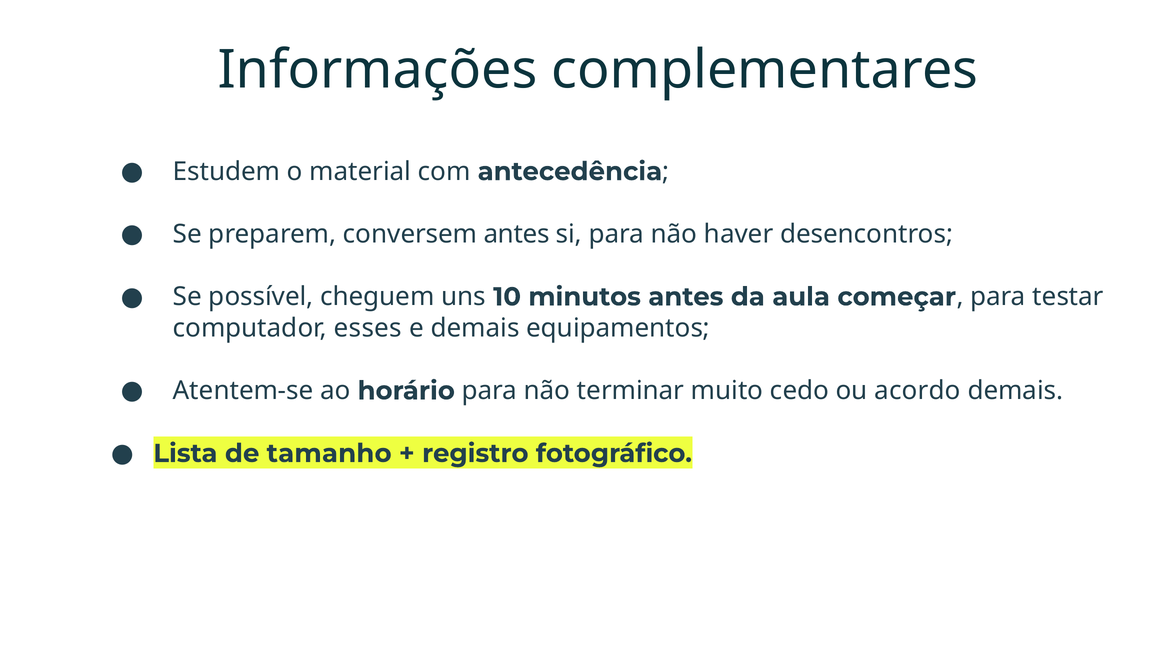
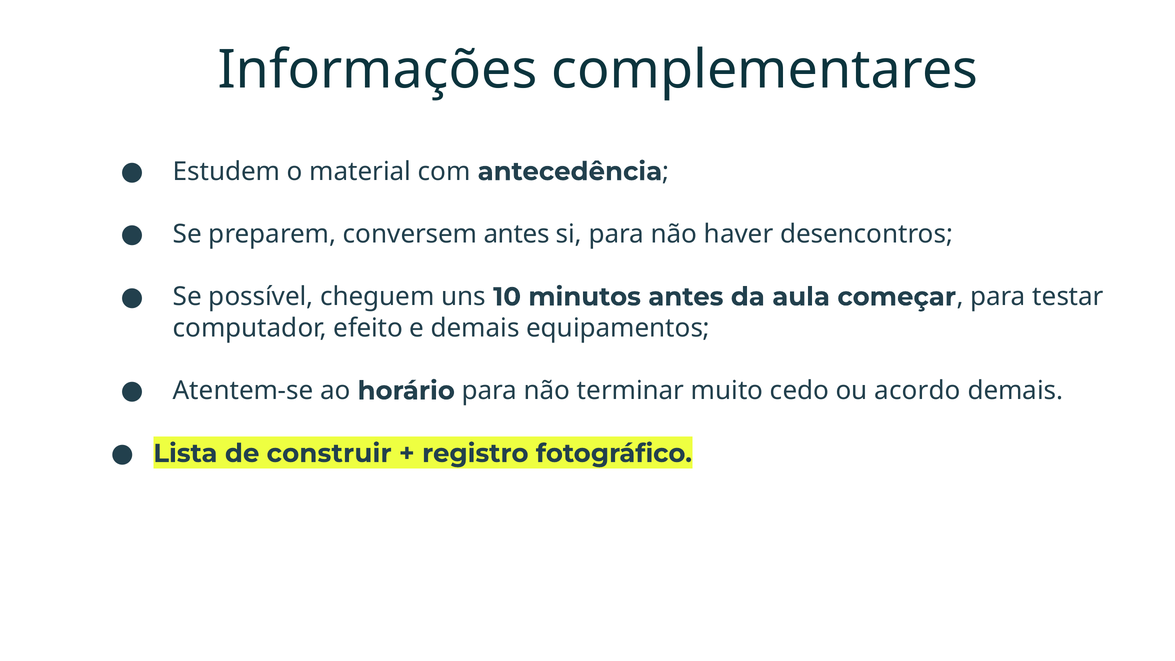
esses: esses -> efeito
tamanho: tamanho -> construir
